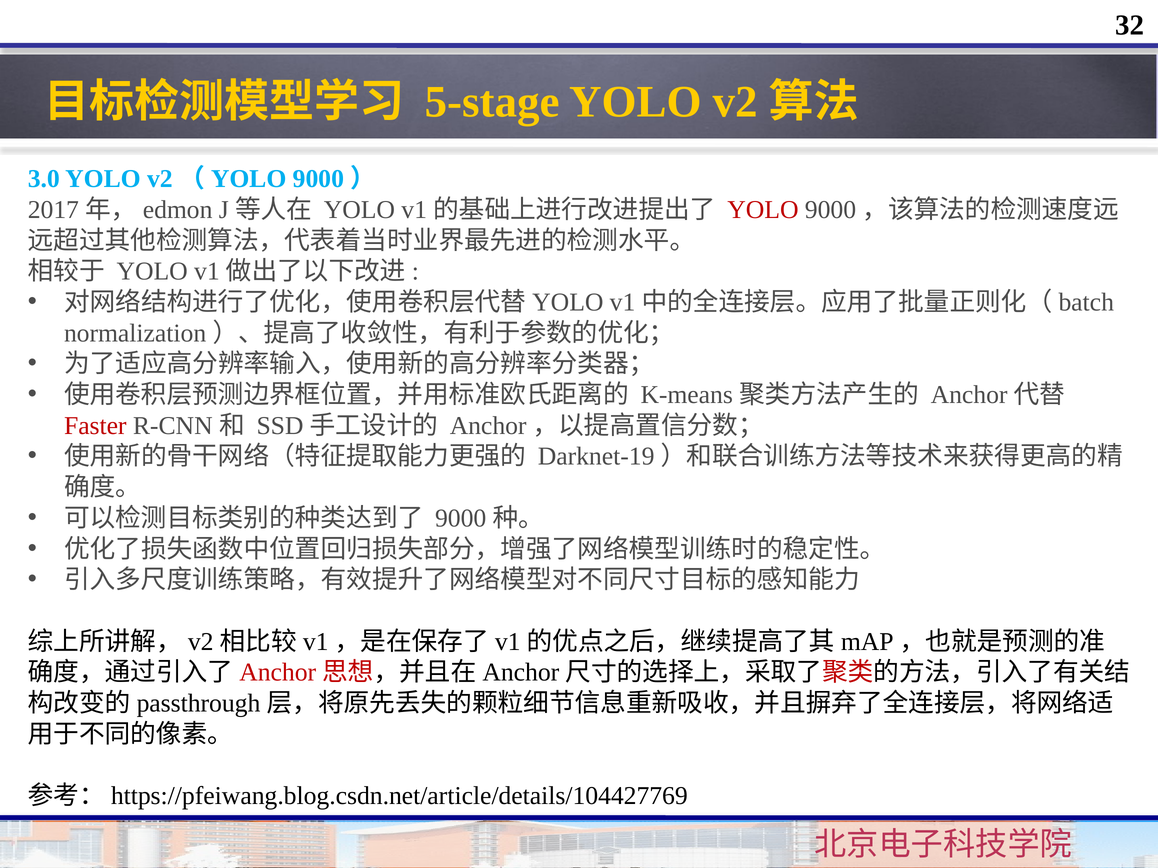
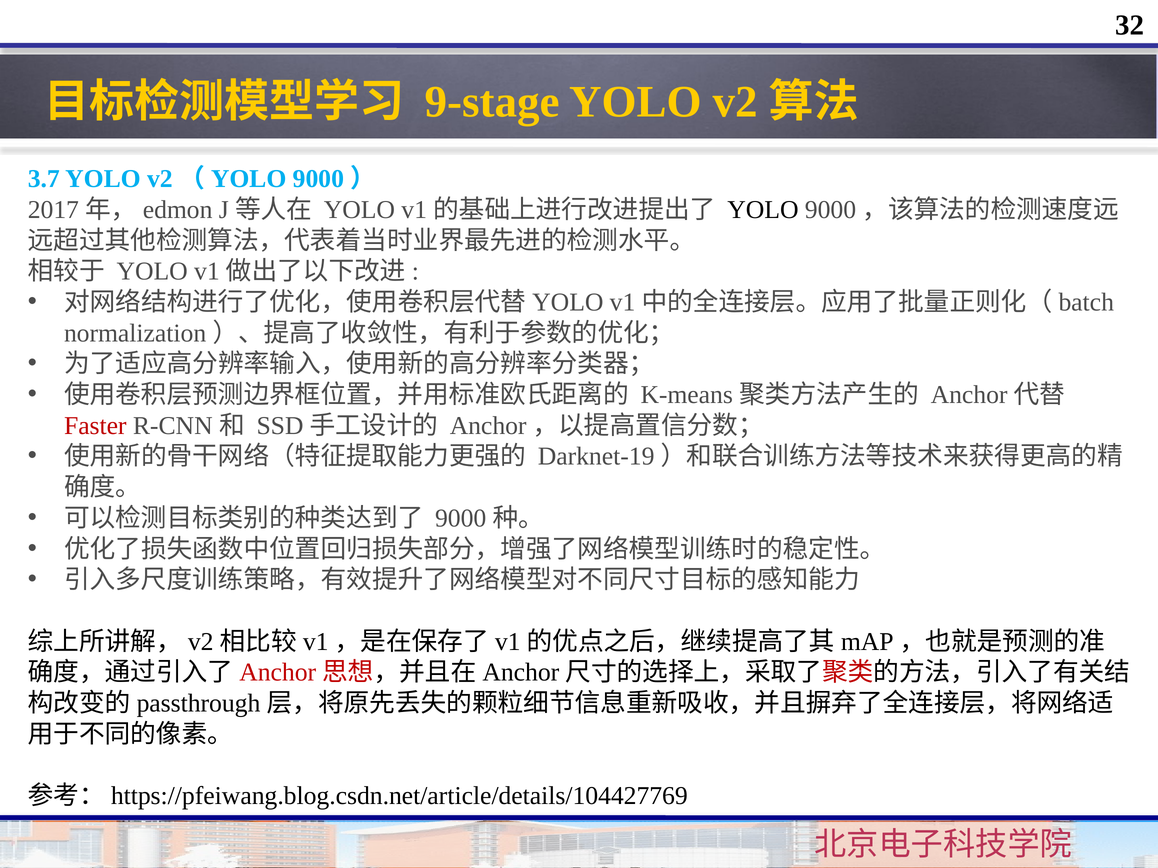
5-stage: 5-stage -> 9-stage
3.0: 3.0 -> 3.7
YOLO at (763, 210) colour: red -> black
